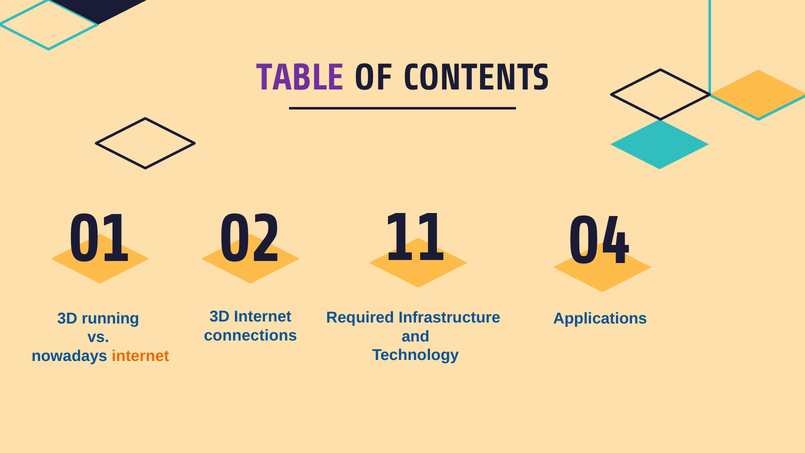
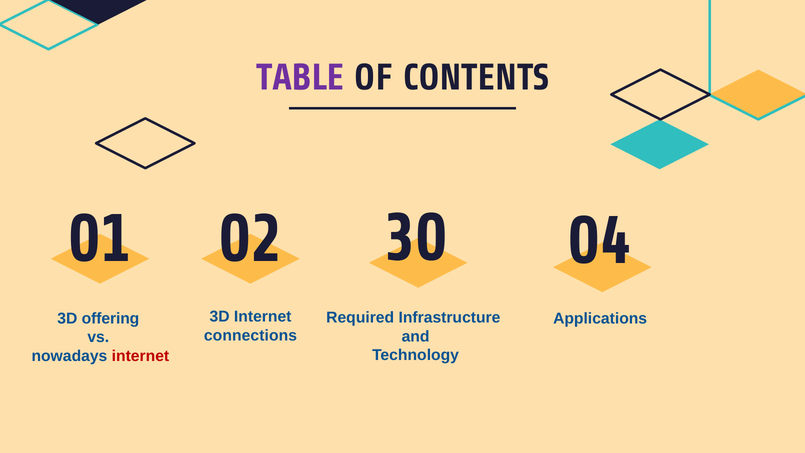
11: 11 -> 30
running: running -> offering
internet at (140, 356) colour: orange -> red
